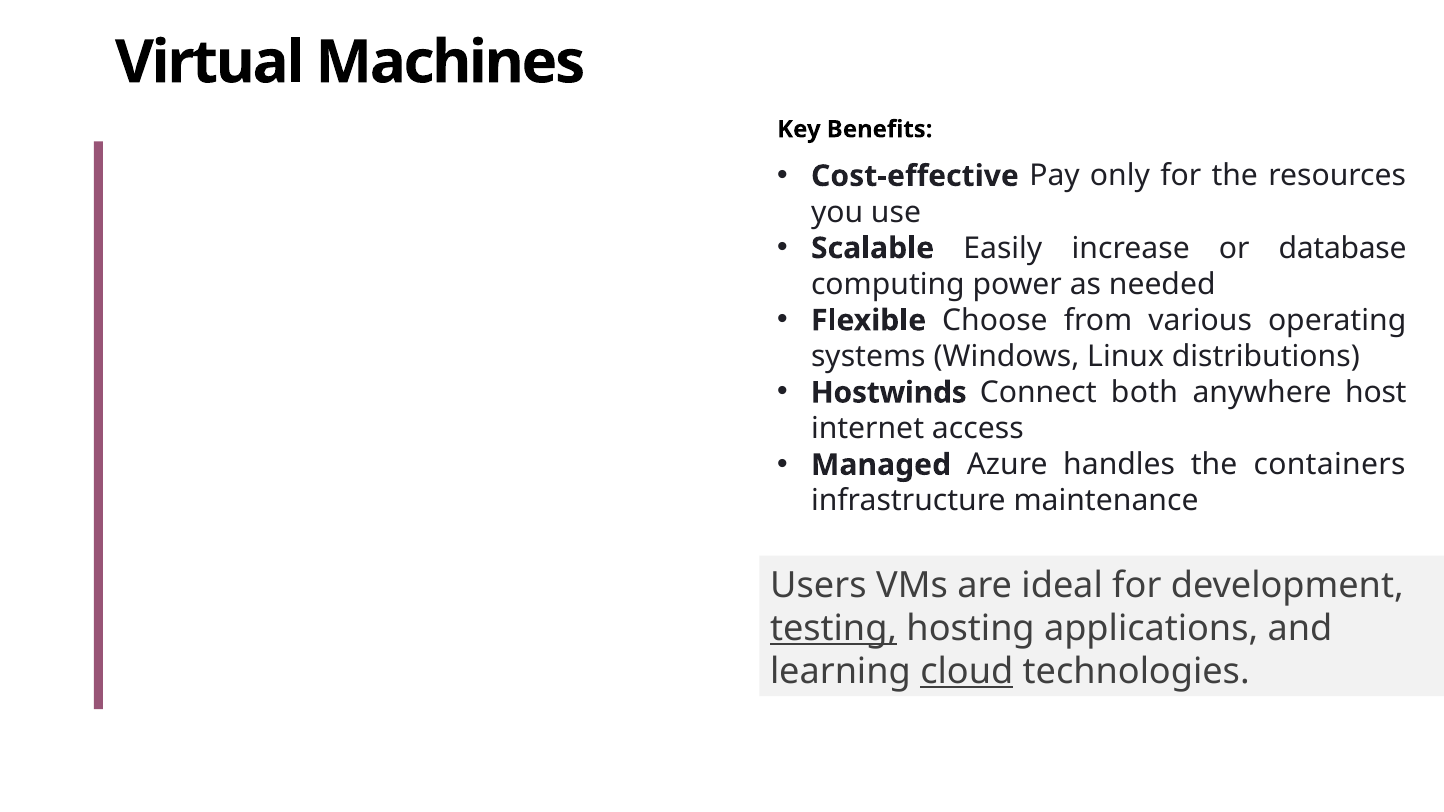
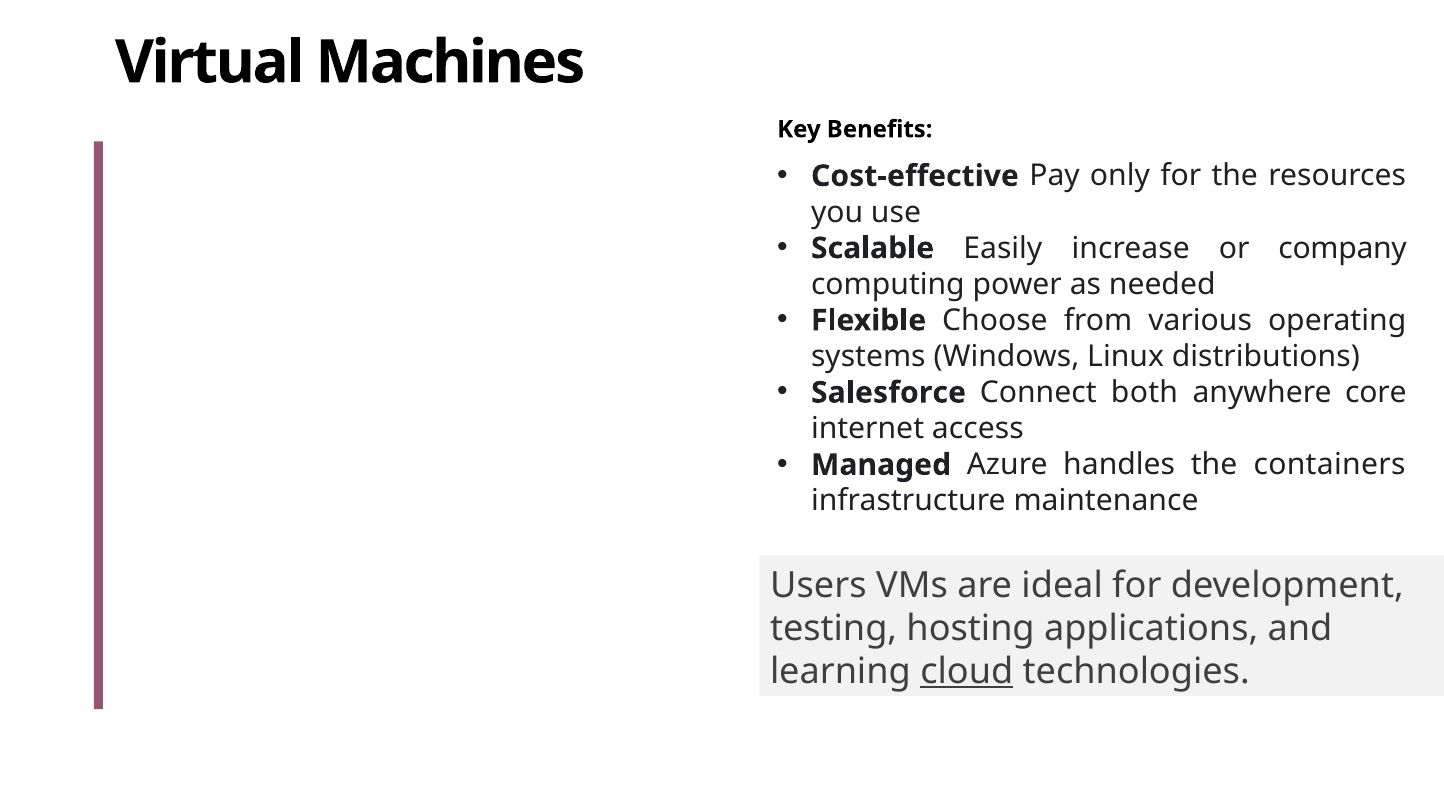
database: database -> company
Hostwinds: Hostwinds -> Salesforce
host: host -> core
testing underline: present -> none
